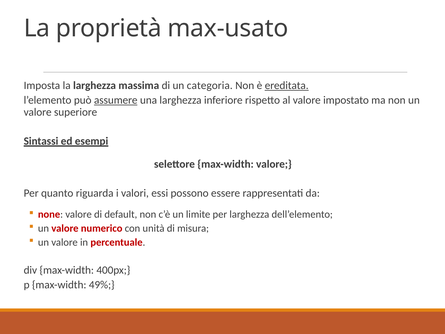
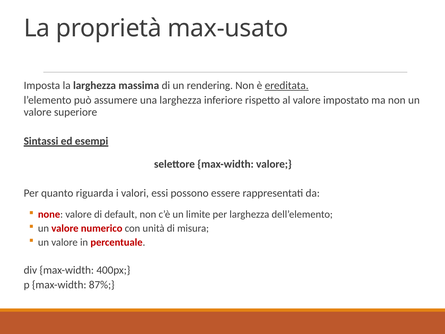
categoria: categoria -> rendering
assumere underline: present -> none
49%: 49% -> 87%
